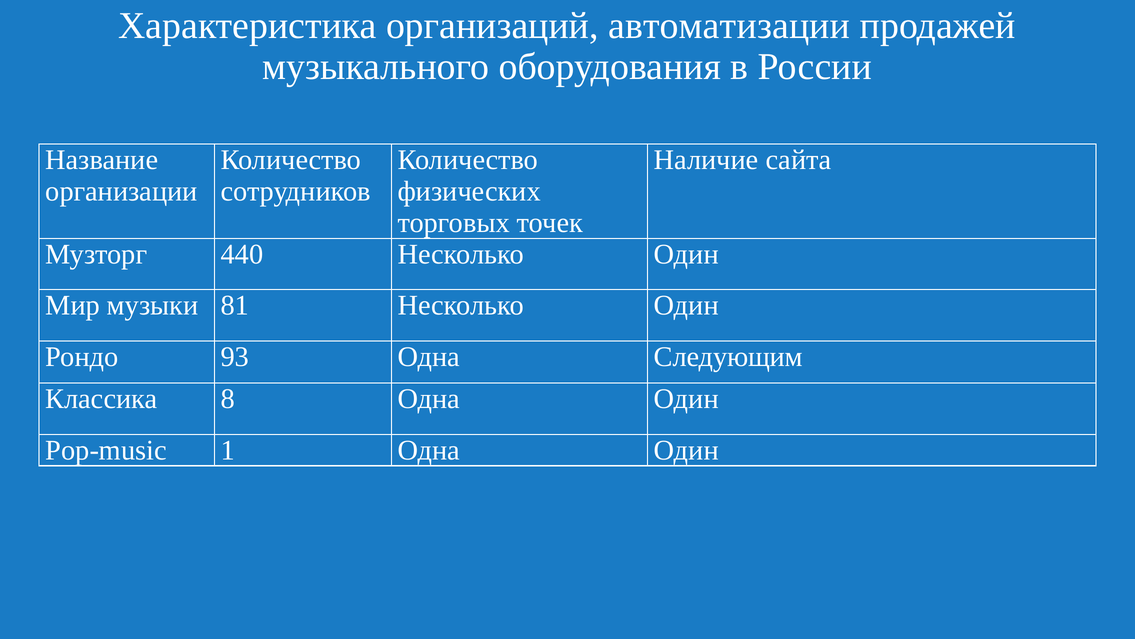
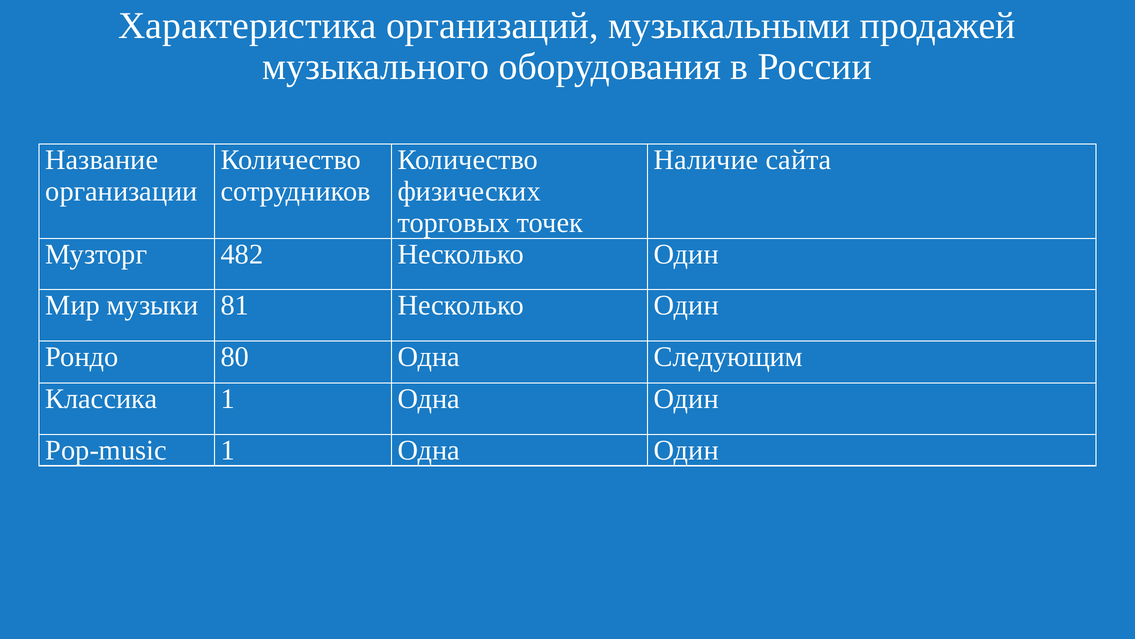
автоматизации: автоматизации -> музыкальными
440: 440 -> 482
93: 93 -> 80
Классика 8: 8 -> 1
